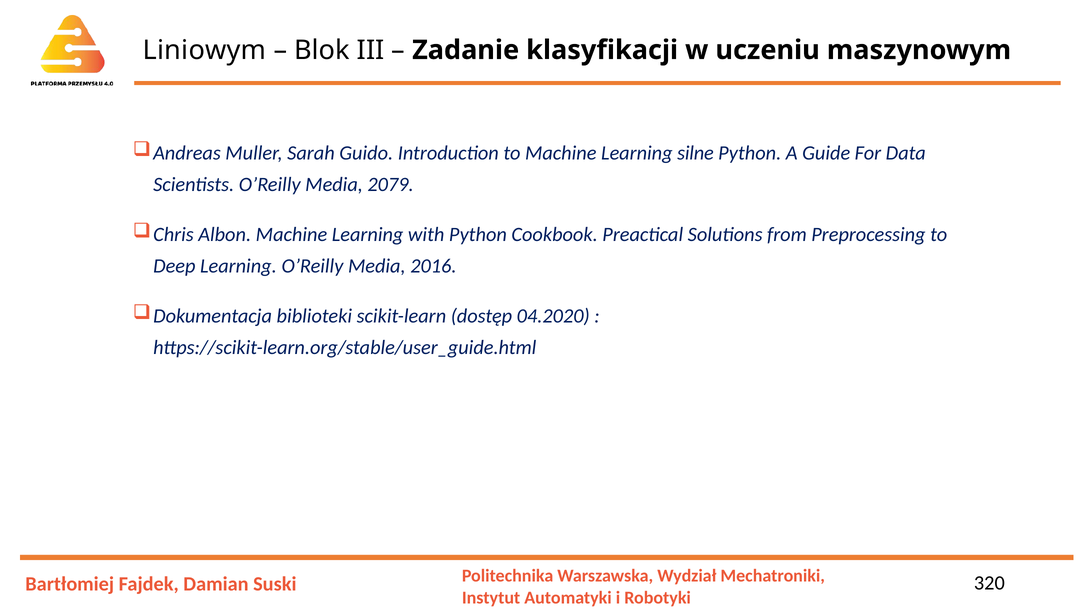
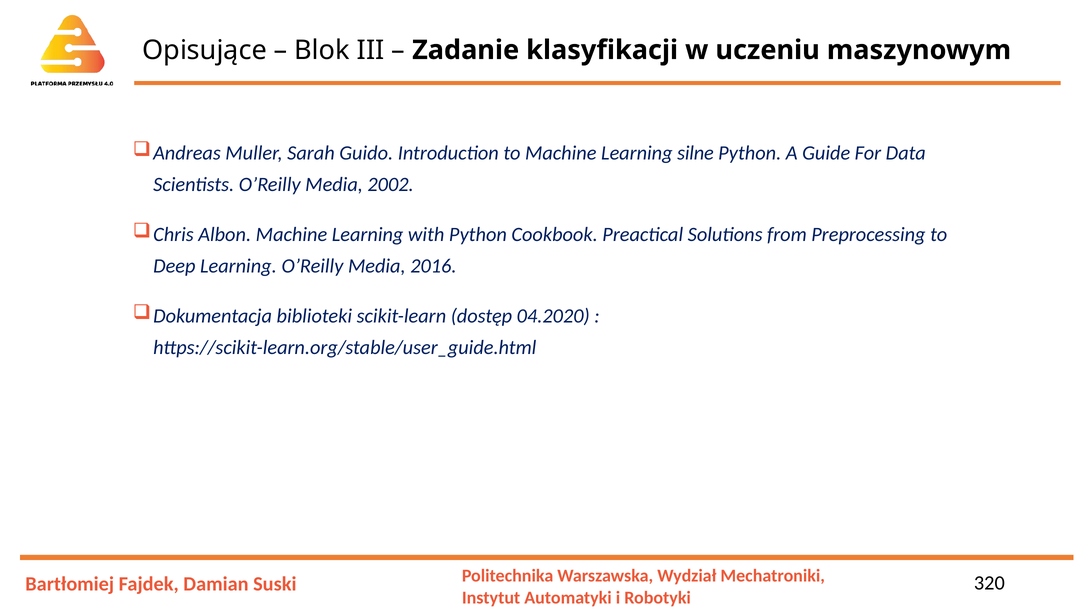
Liniowym: Liniowym -> Opisujące
2079: 2079 -> 2002
